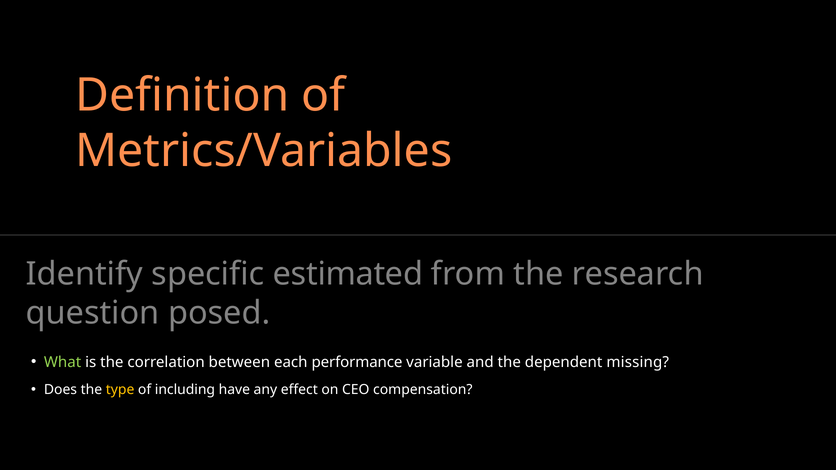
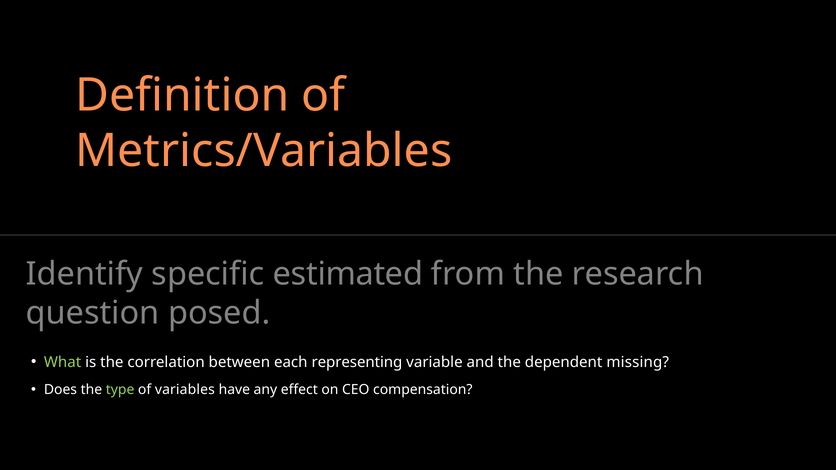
performance: performance -> representing
type colour: yellow -> light green
including: including -> variables
